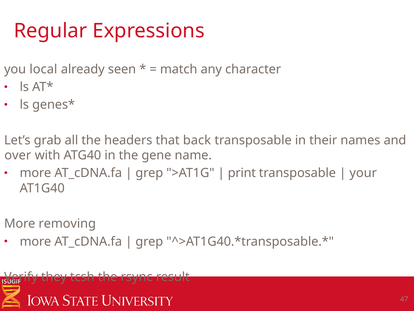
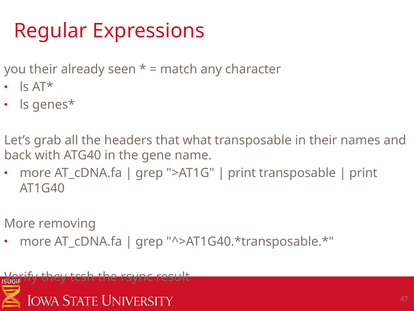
you local: local -> their
back: back -> what
over: over -> back
your at (363, 173): your -> print
